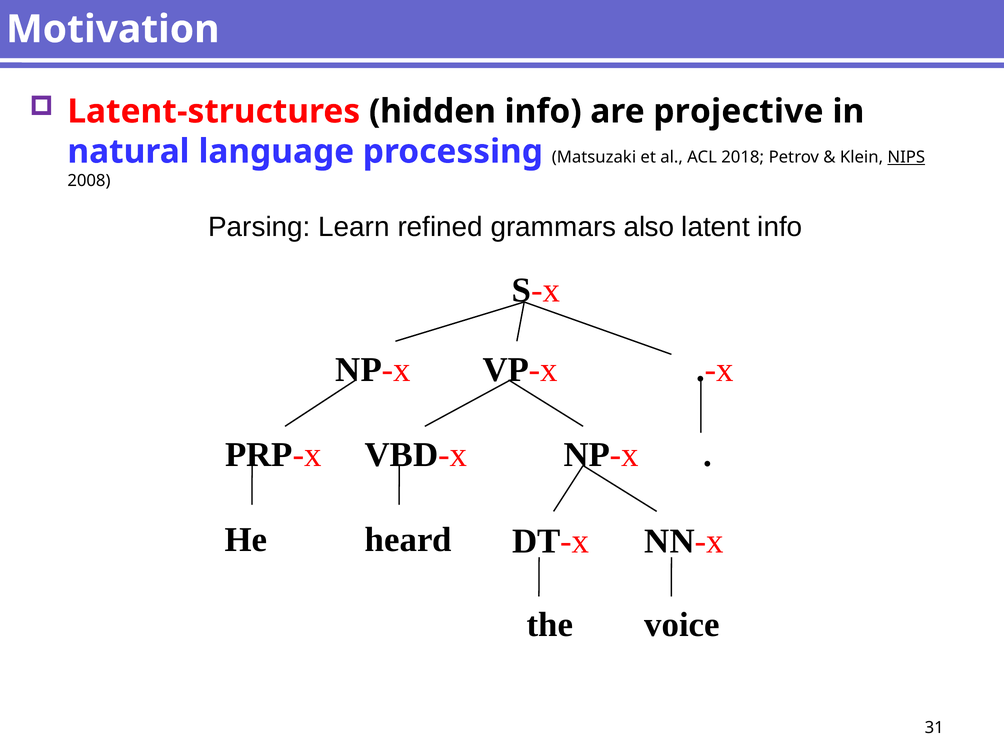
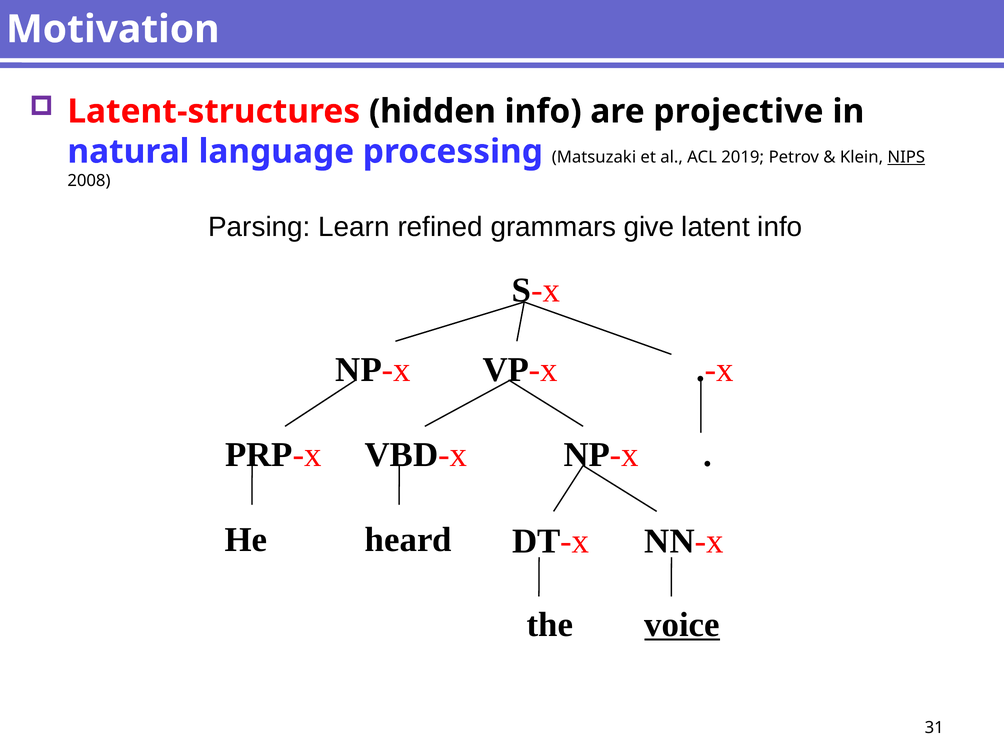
2018: 2018 -> 2019
also: also -> give
voice underline: none -> present
